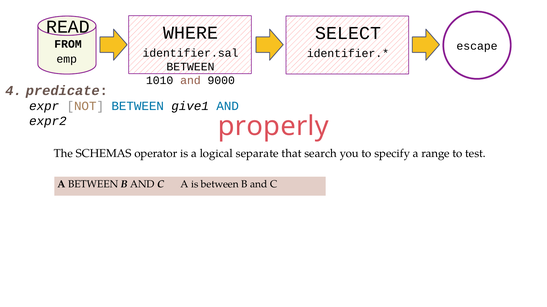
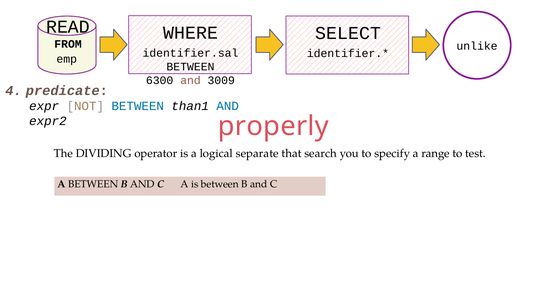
escape: escape -> unlike
1010: 1010 -> 6300
9000: 9000 -> 3009
give1: give1 -> than1
SCHEMAS: SCHEMAS -> DIVIDING
